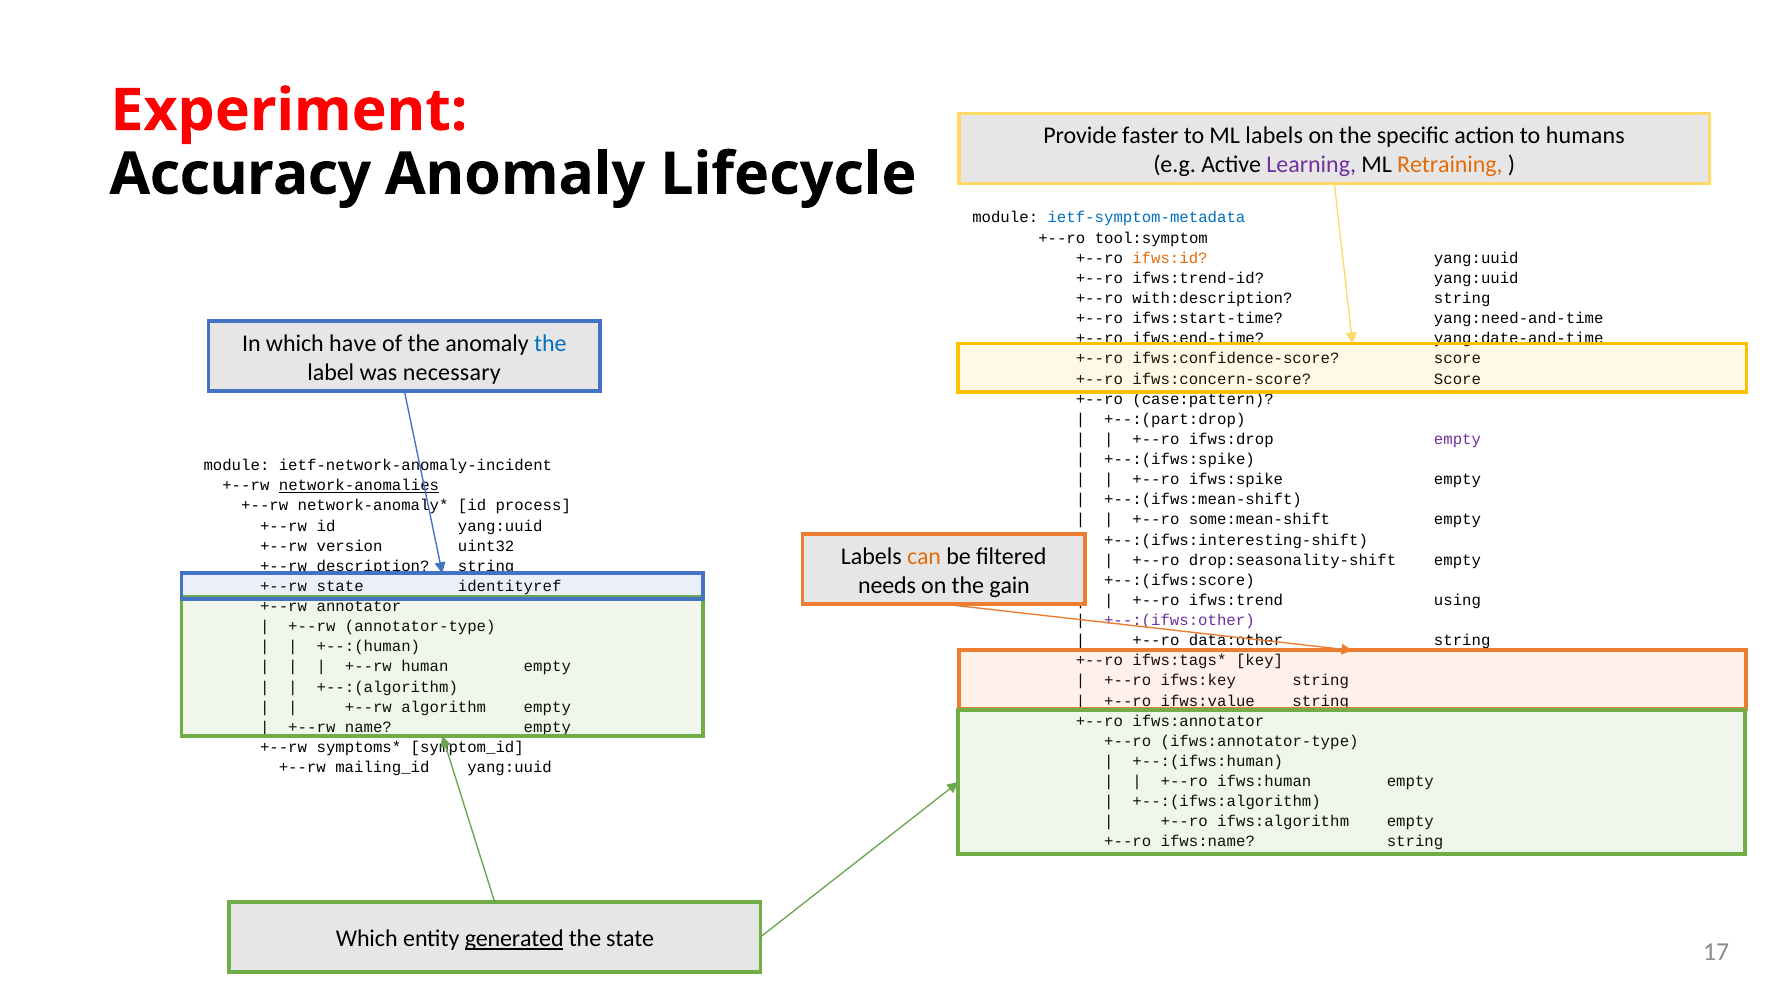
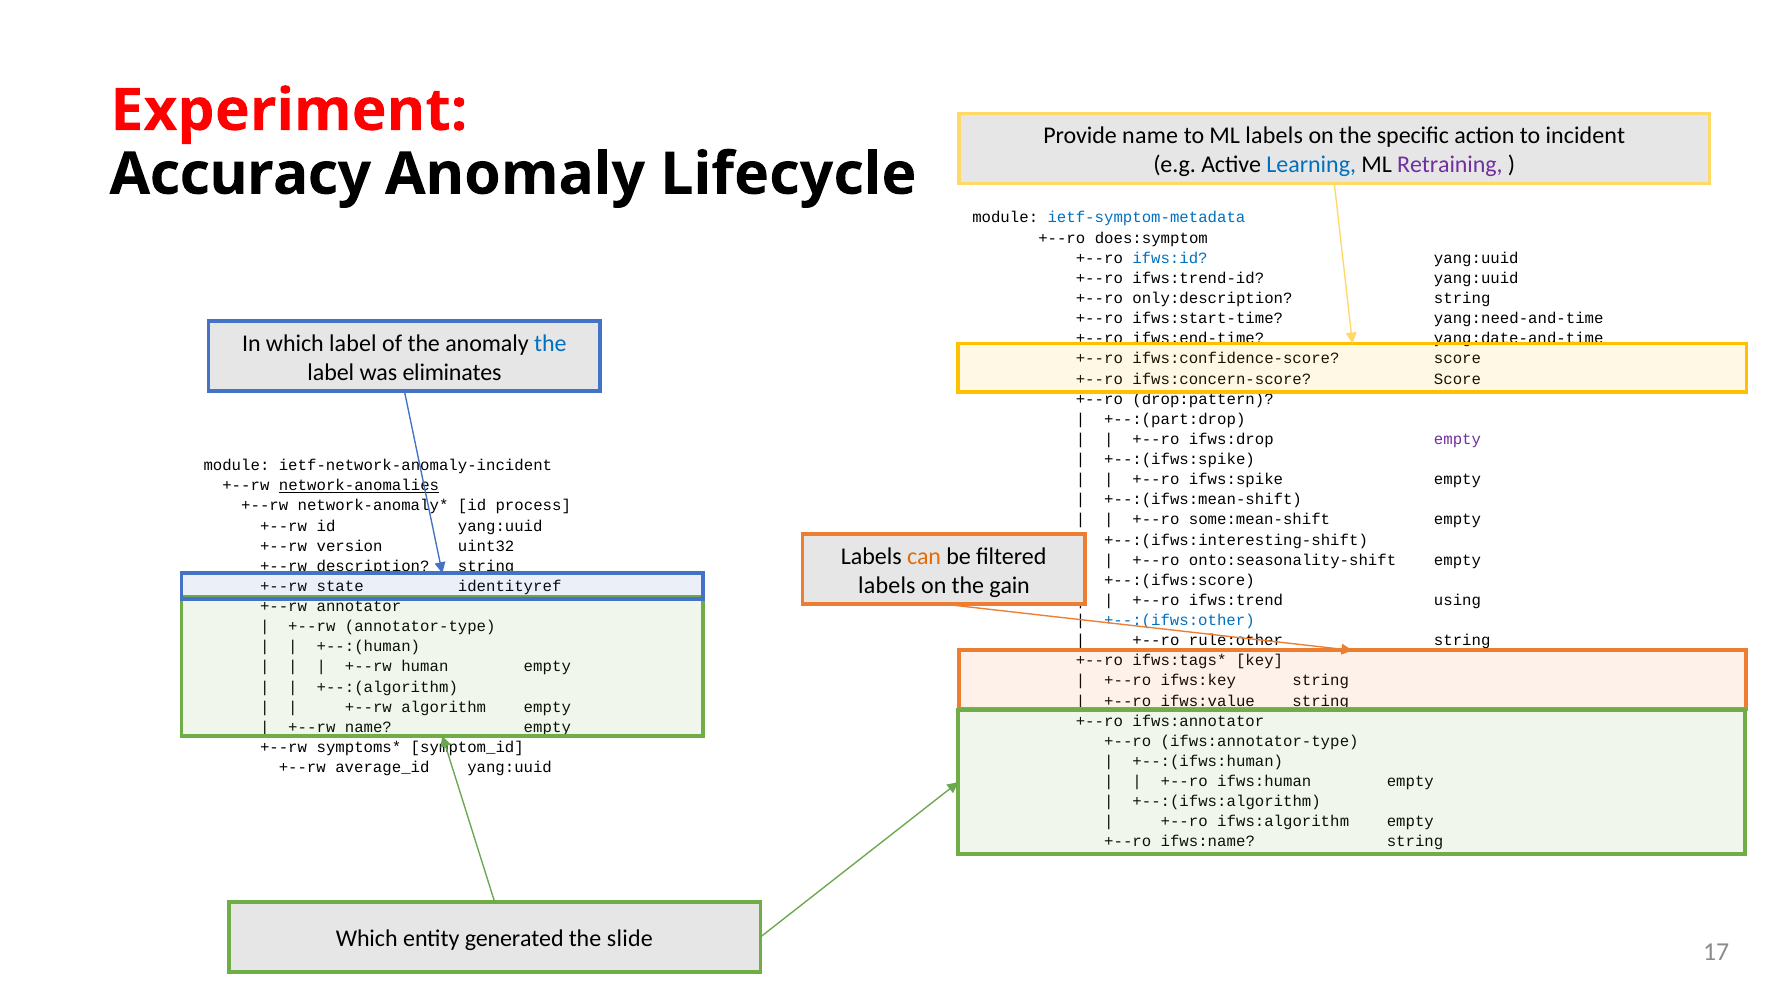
Provide faster: faster -> name
humans: humans -> incident
Learning colour: purple -> blue
Retraining colour: orange -> purple
tool:symptom: tool:symptom -> does:symptom
ifws:id colour: orange -> blue
with:description: with:description -> only:description
which have: have -> label
necessary: necessary -> eliminates
case:pattern: case:pattern -> drop:pattern
drop:seasonality-shift: drop:seasonality-shift -> onto:seasonality-shift
needs at (887, 585): needs -> labels
+--:(ifws:other colour: purple -> blue
data:other: data:other -> rule:other
mailing_id: mailing_id -> average_id
generated underline: present -> none
the state: state -> slide
